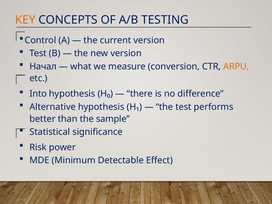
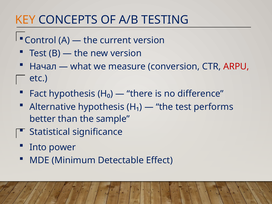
ARPU colour: orange -> red
Into: Into -> Fact
Risk: Risk -> Into
